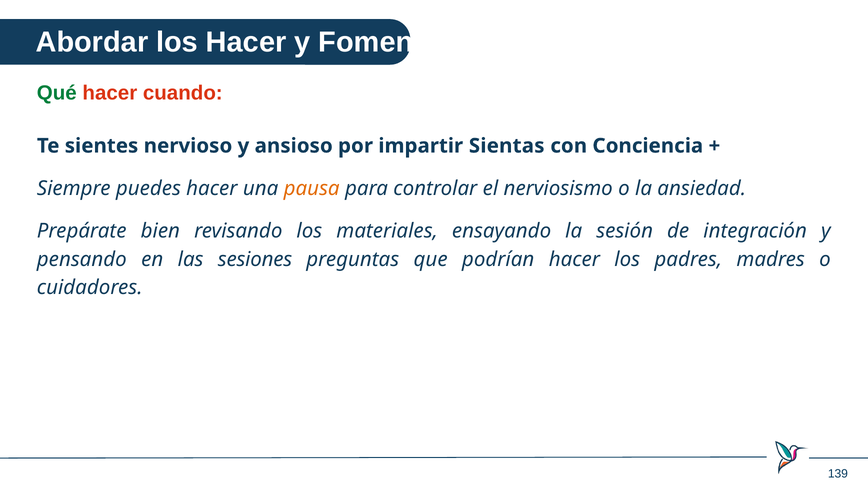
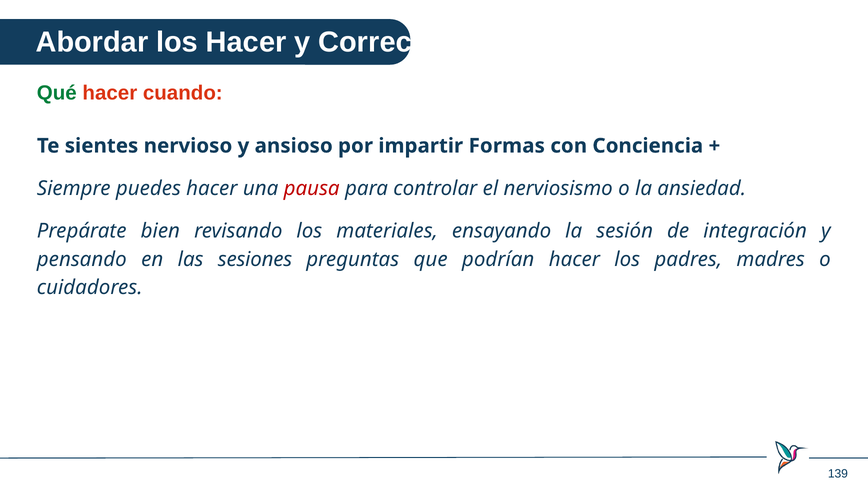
Fomenta: Fomenta -> Correcto
Sientas: Sientas -> Formas
pausa colour: orange -> red
